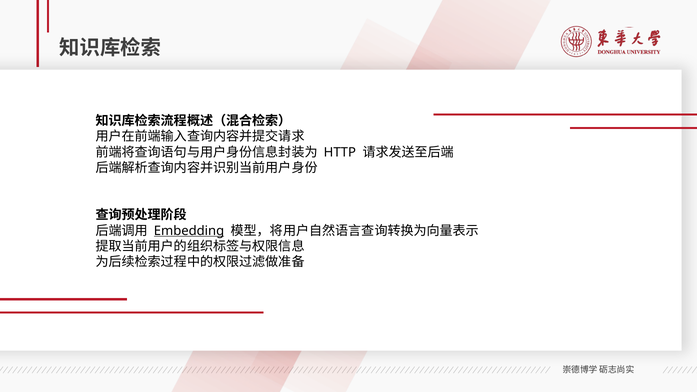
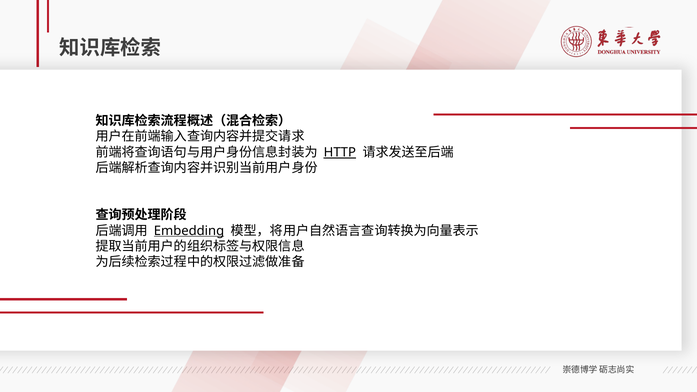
HTTP underline: none -> present
